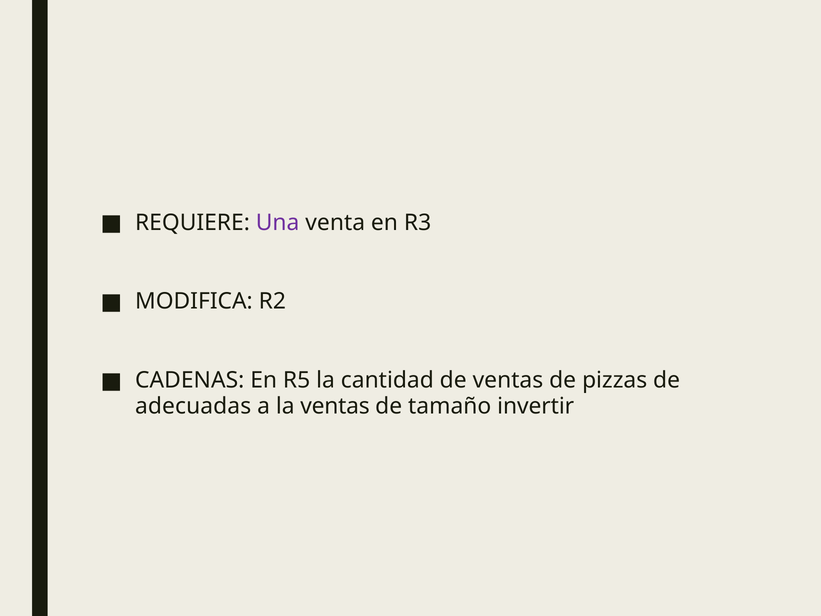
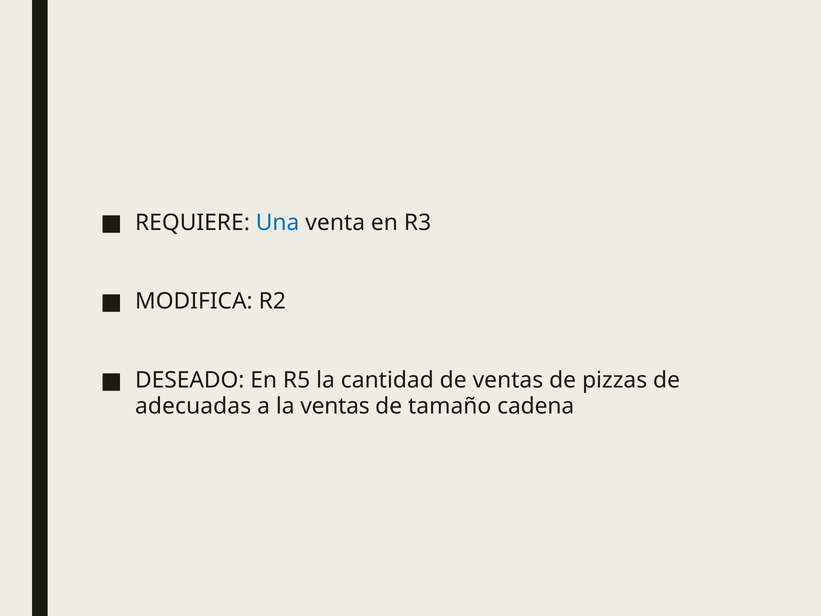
Una colour: purple -> blue
CADENAS: CADENAS -> DESEADO
invertir: invertir -> cadena
